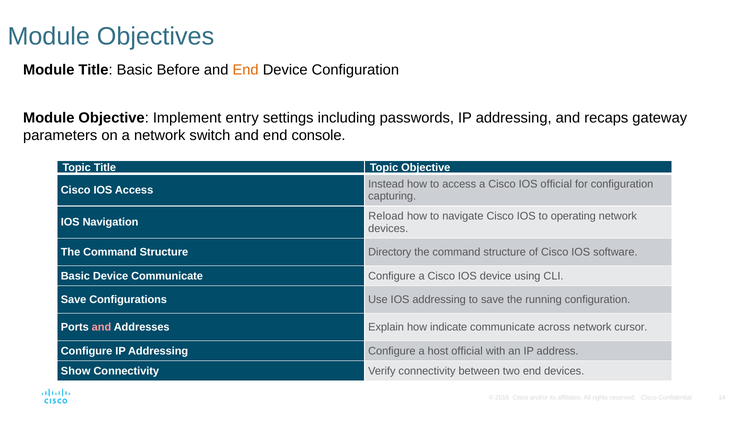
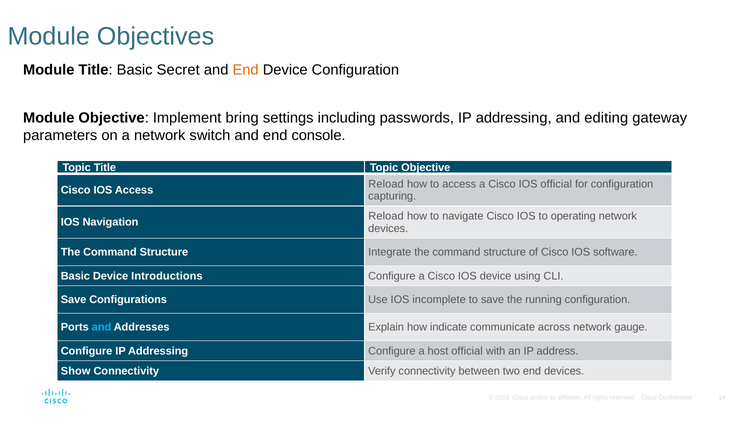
Before: Before -> Secret
entry: entry -> bring
recaps: recaps -> editing
Instead at (386, 184): Instead -> Reload
Directory: Directory -> Integrate
Device Communicate: Communicate -> Introductions
IOS addressing: addressing -> incomplete
and at (101, 327) colour: pink -> light blue
cursor: cursor -> gauge
